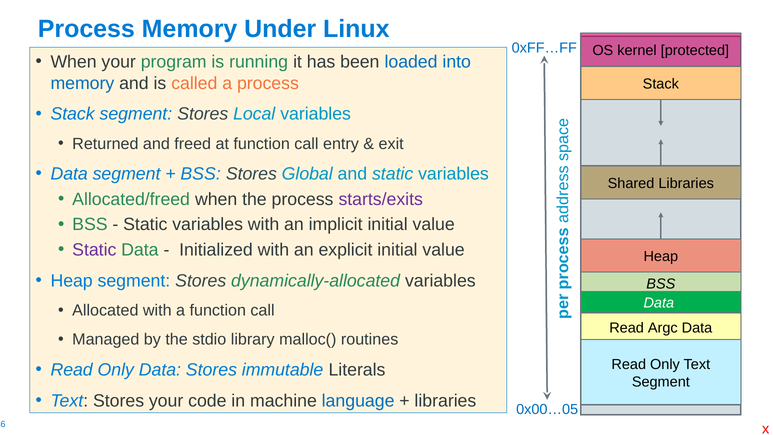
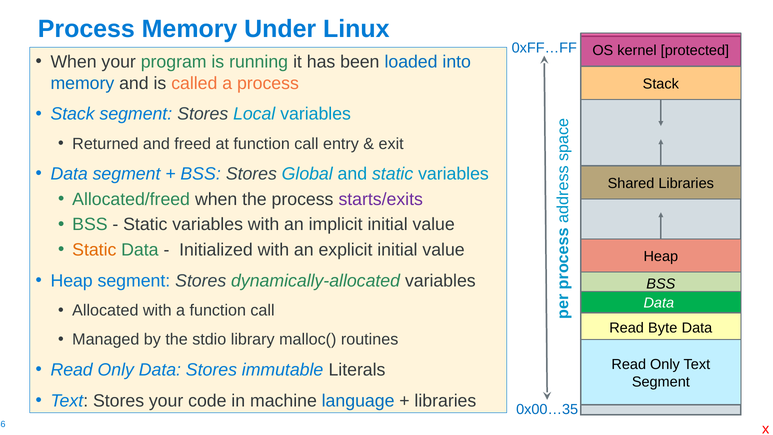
Static at (94, 250) colour: purple -> orange
Argc: Argc -> Byte
0x00…05: 0x00…05 -> 0x00…35
